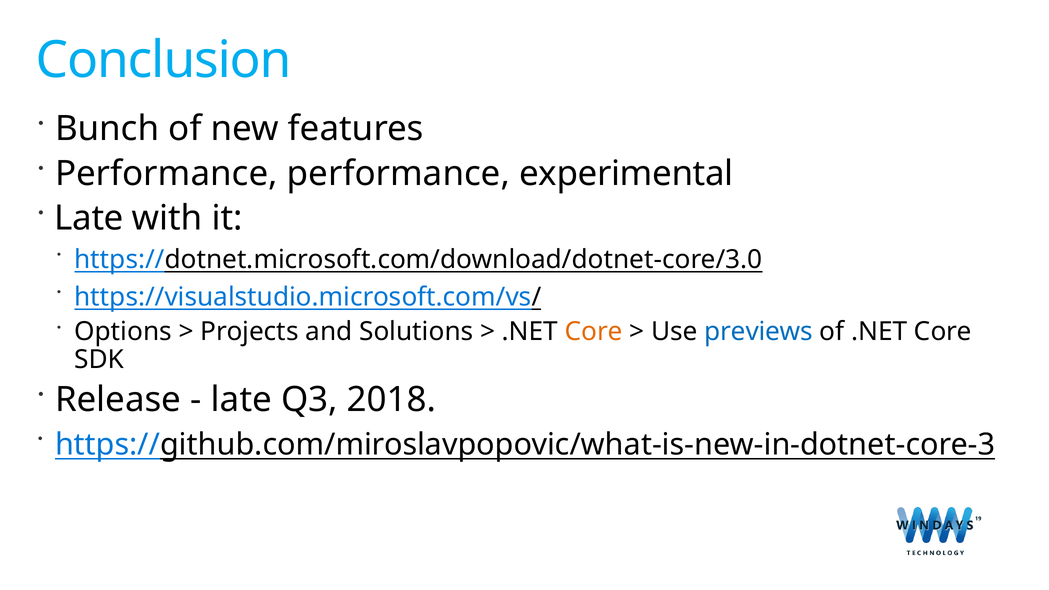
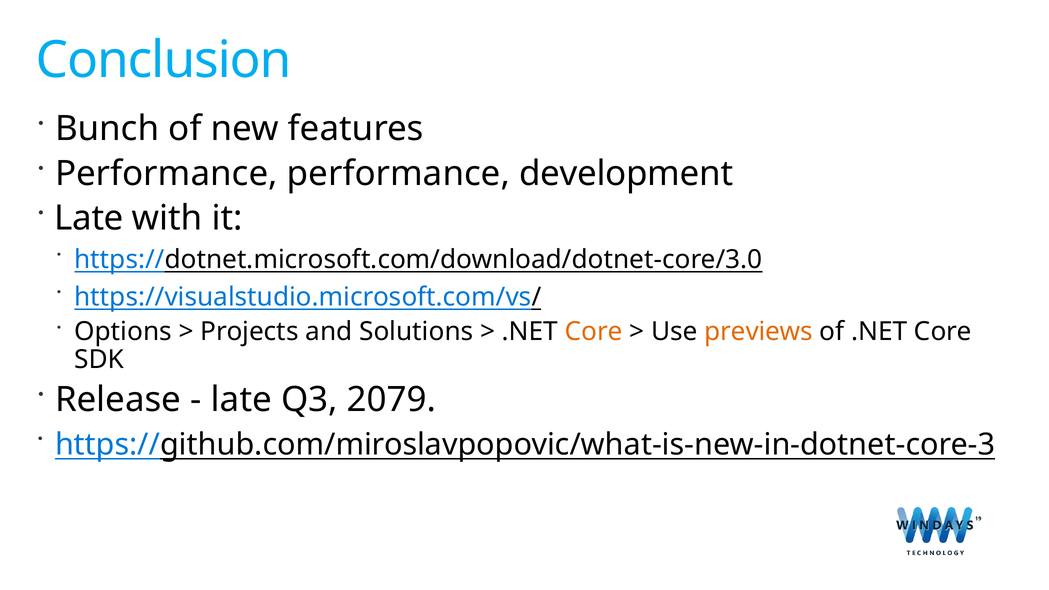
experimental: experimental -> development
previews colour: blue -> orange
2018: 2018 -> 2079
